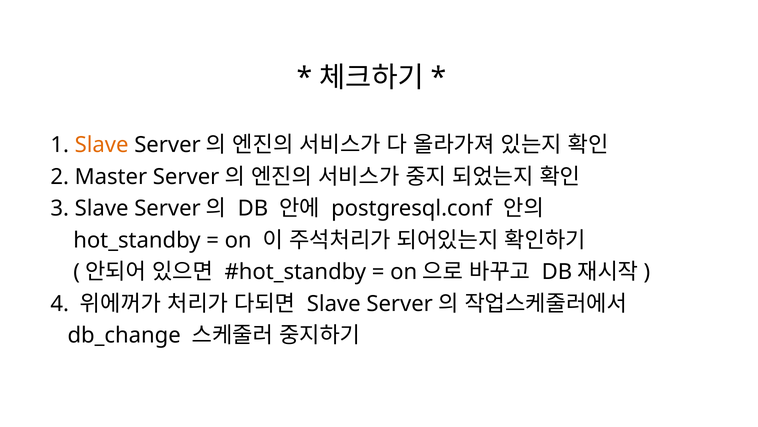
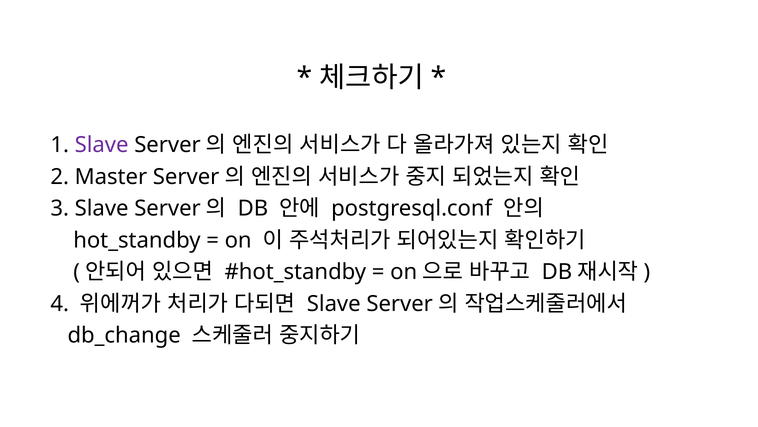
Slave at (102, 145) colour: orange -> purple
